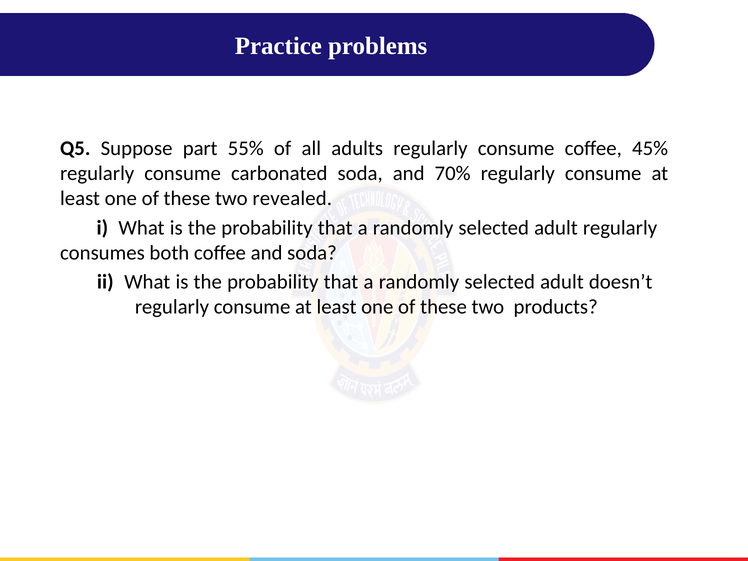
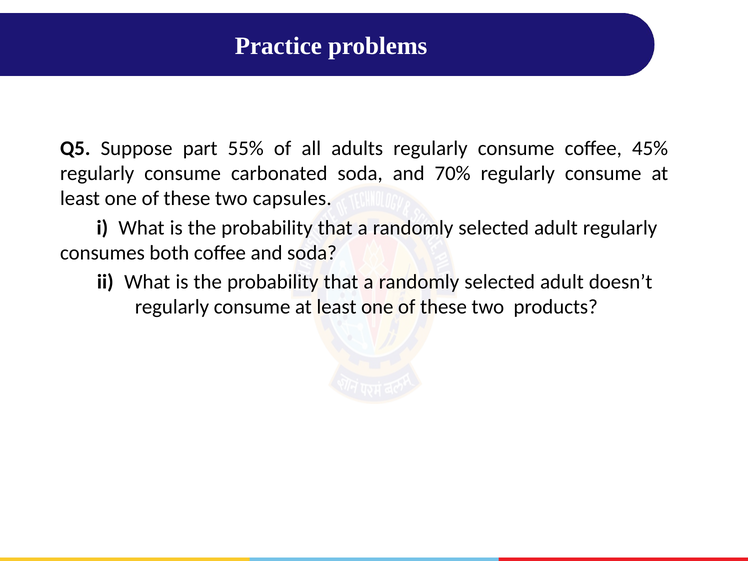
revealed: revealed -> capsules
